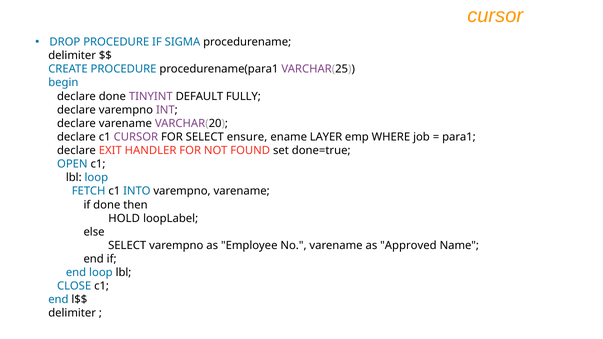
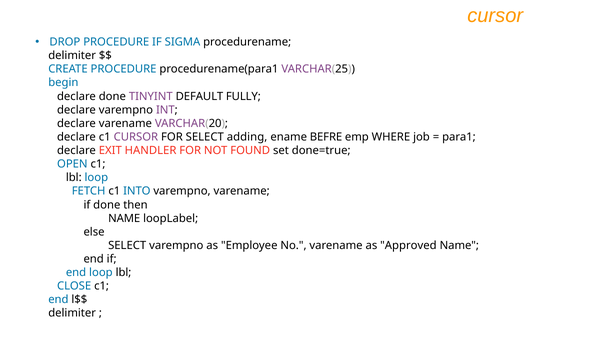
ensure: ensure -> adding
LAYER: LAYER -> BEFRE
HOLD at (124, 218): HOLD -> NAME
